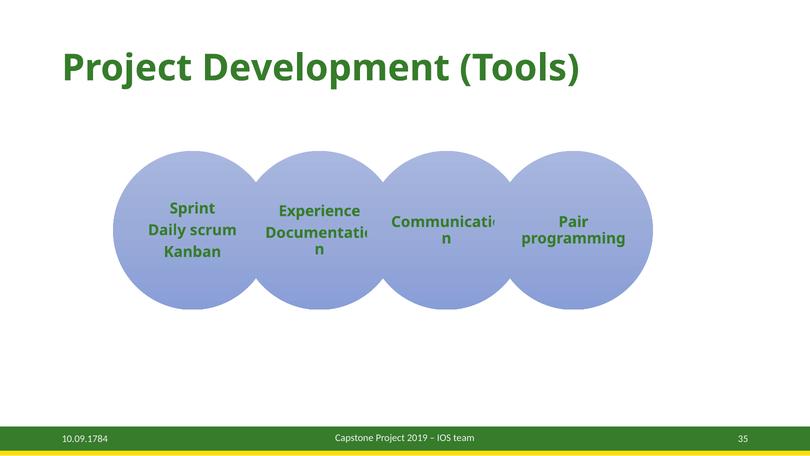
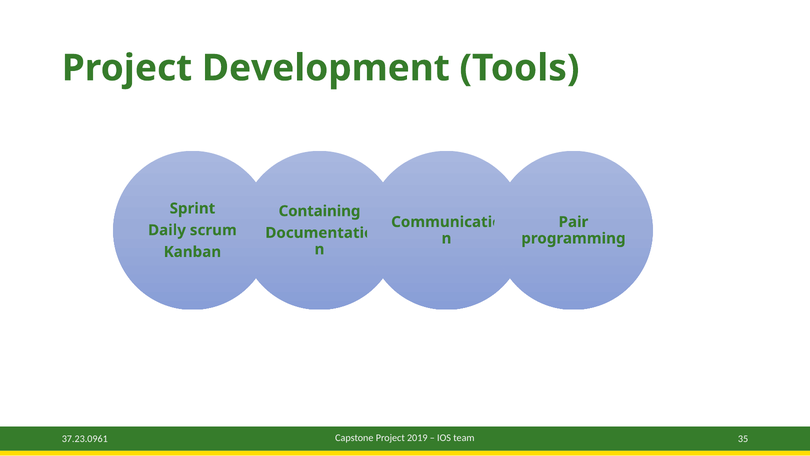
Experience: Experience -> Containing
10.09.1784: 10.09.1784 -> 37.23.0961
